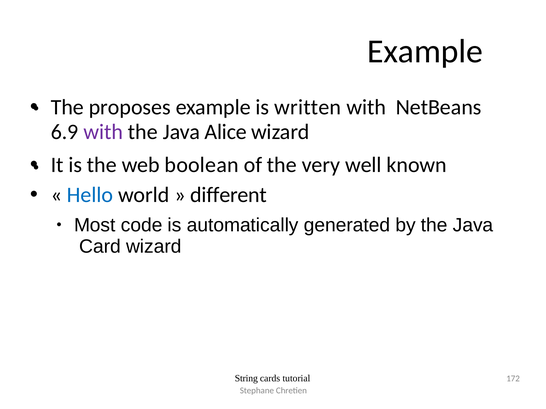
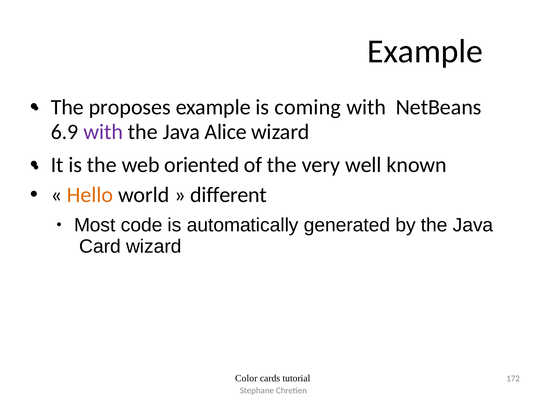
written: written -> coming
boolean: boolean -> oriented
Hello colour: blue -> orange
String: String -> Color
